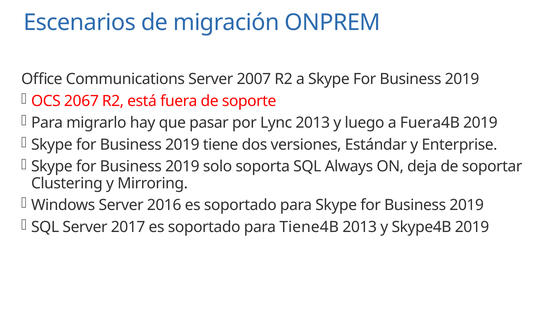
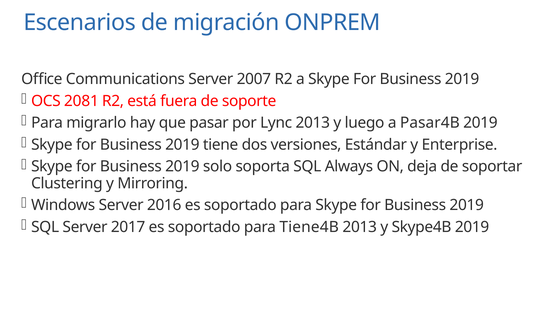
2067: 2067 -> 2081
Fuera4B: Fuera4B -> Pasar4B
